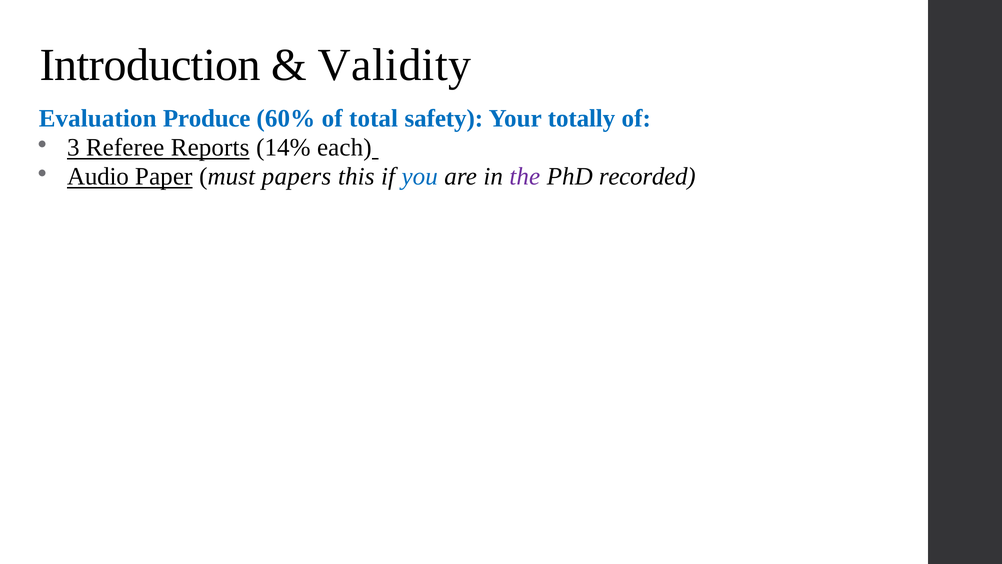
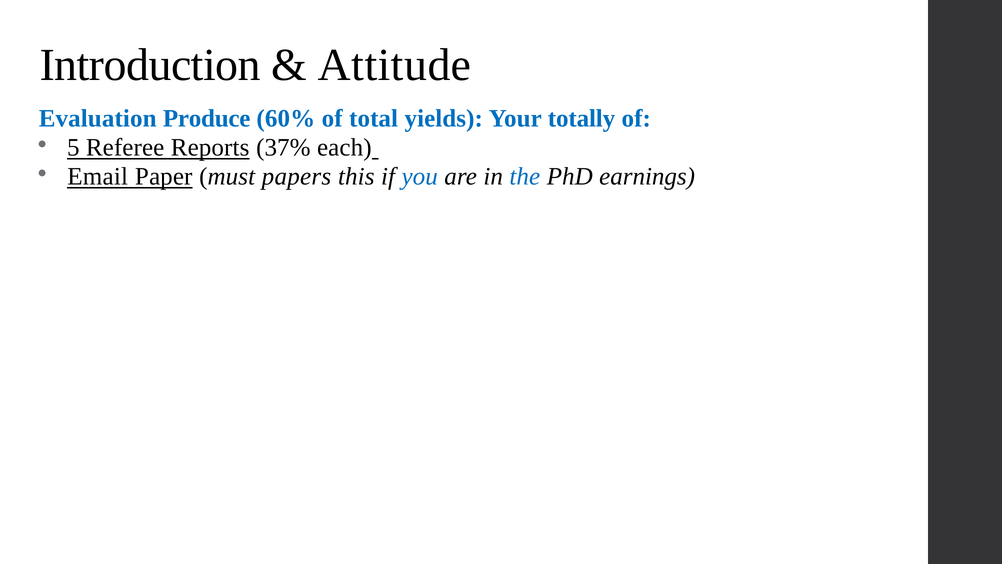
Validity: Validity -> Attitude
safety: safety -> yields
3: 3 -> 5
14%: 14% -> 37%
Audio: Audio -> Email
the colour: purple -> blue
recorded: recorded -> earnings
